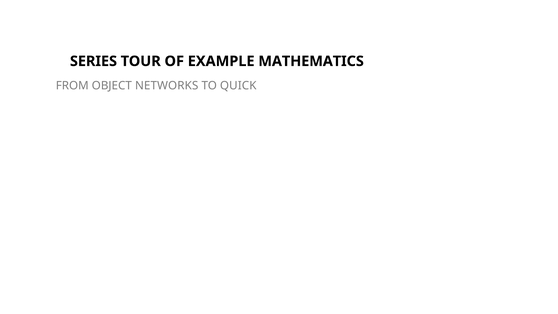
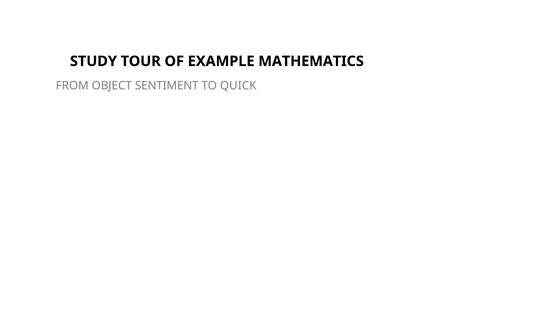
SERIES: SERIES -> STUDY
NETWORKS: NETWORKS -> SENTIMENT
